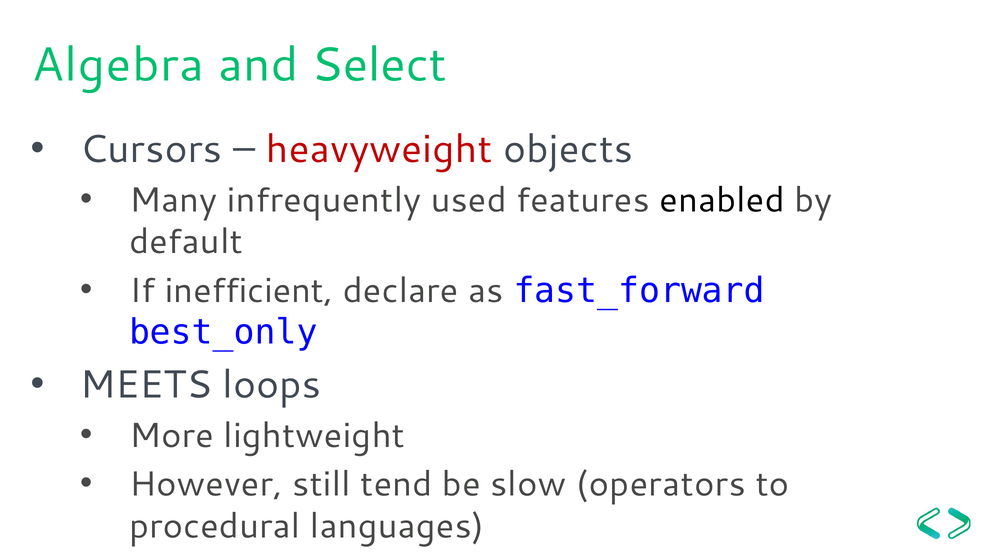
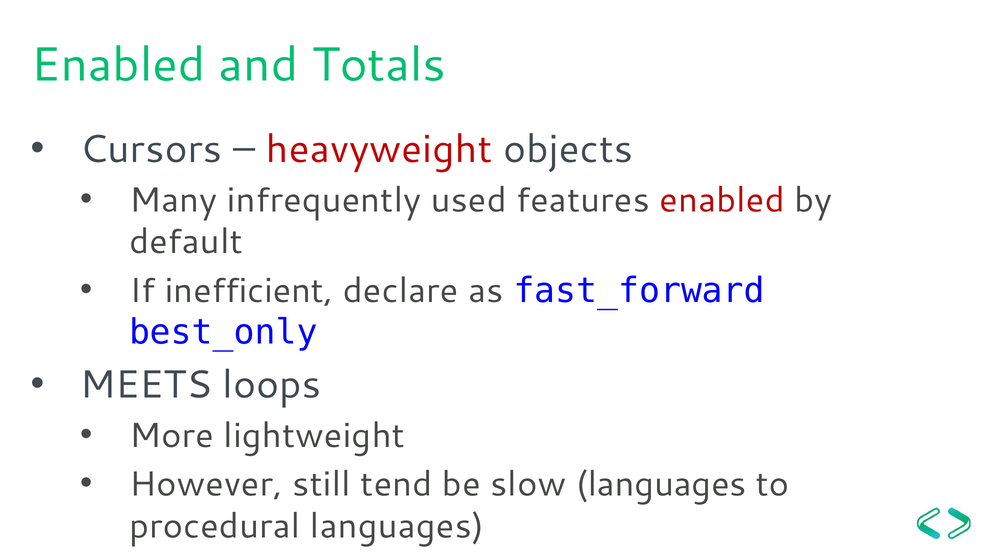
Algebra at (118, 65): Algebra -> Enabled
Select: Select -> Totals
enabled at (722, 200) colour: black -> red
slow operators: operators -> languages
